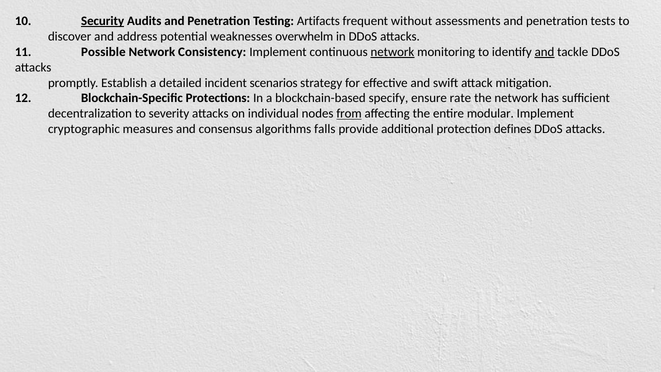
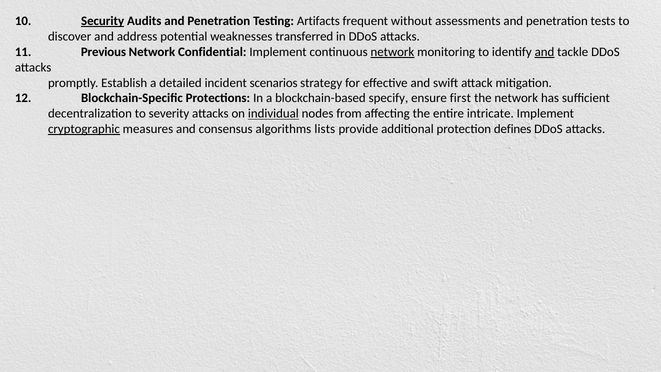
overwhelm: overwhelm -> transferred
Possible: Possible -> Previous
Consistency: Consistency -> Confidential
rate: rate -> first
individual underline: none -> present
from underline: present -> none
modular: modular -> intricate
cryptographic underline: none -> present
falls: falls -> lists
